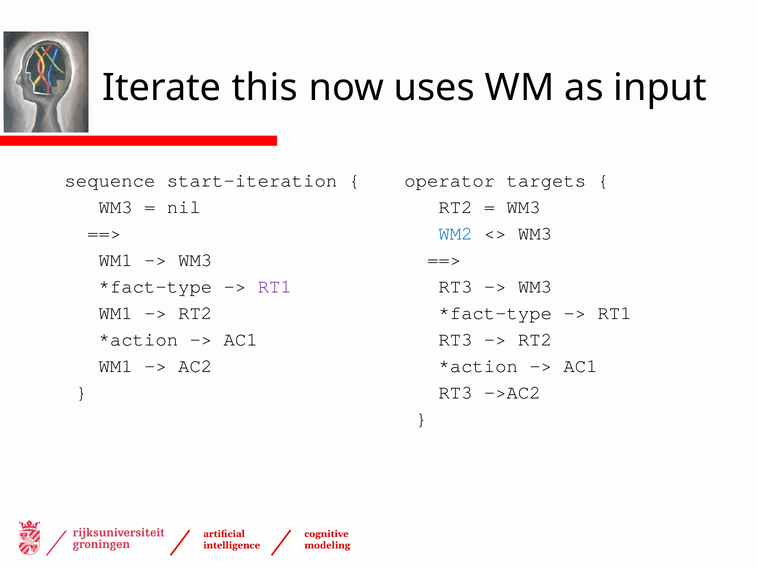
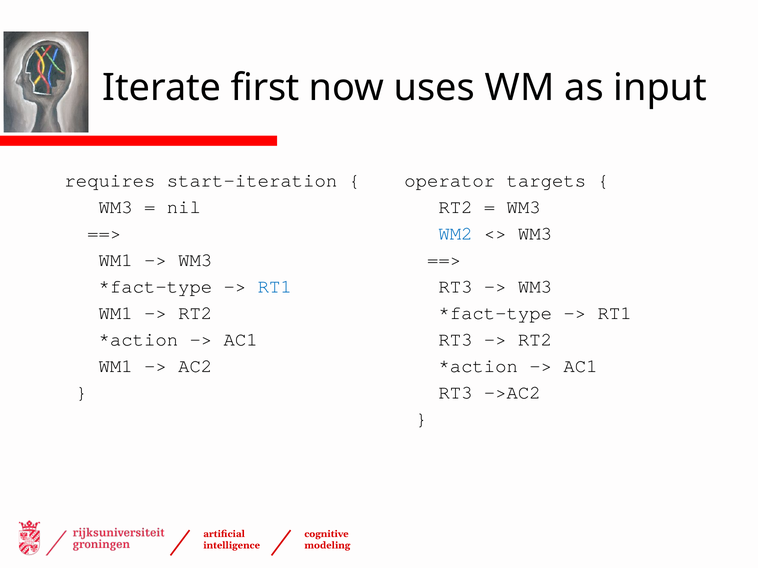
this: this -> first
sequence: sequence -> requires
RT1 at (275, 287) colour: purple -> blue
